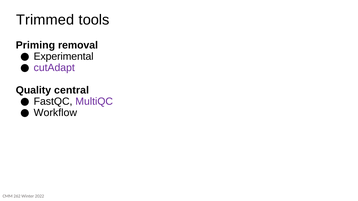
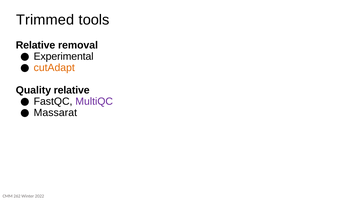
Priming at (35, 45): Priming -> Relative
cutAdapt colour: purple -> orange
Quality central: central -> relative
Workflow: Workflow -> Massarat
